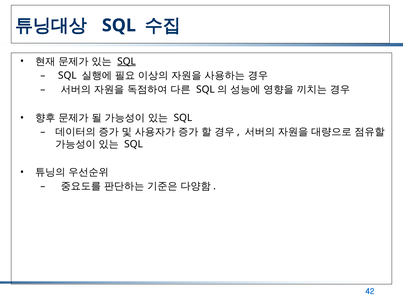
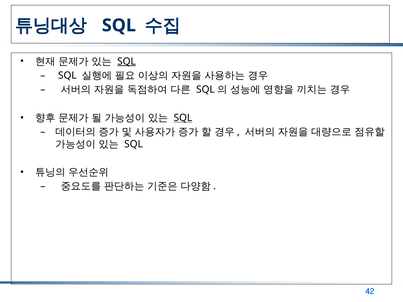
SQL at (183, 118) underline: none -> present
